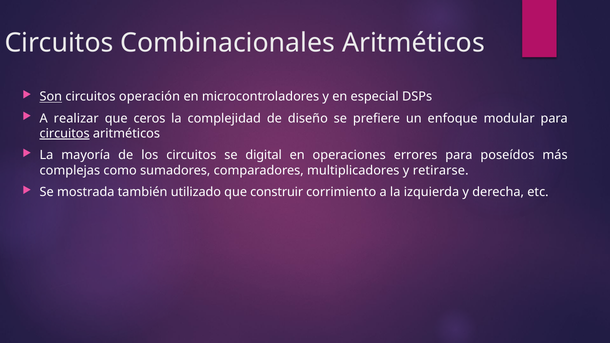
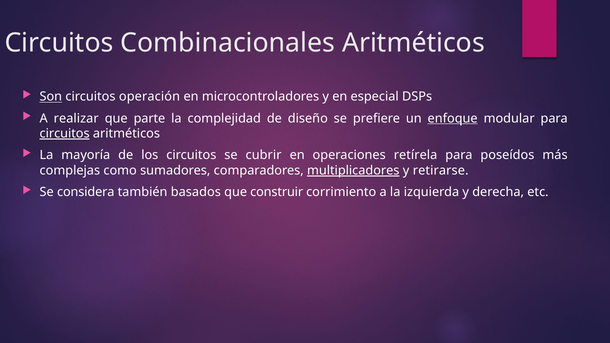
ceros: ceros -> parte
enfoque underline: none -> present
digital: digital -> cubrir
errores: errores -> retírela
multiplicadores underline: none -> present
mostrada: mostrada -> considera
utilizado: utilizado -> basados
